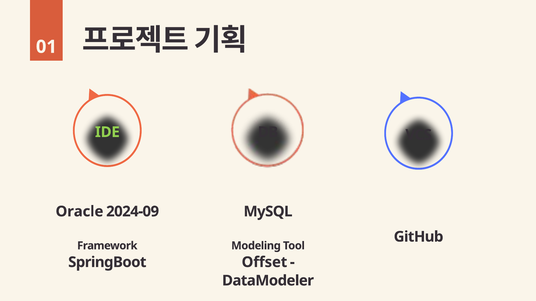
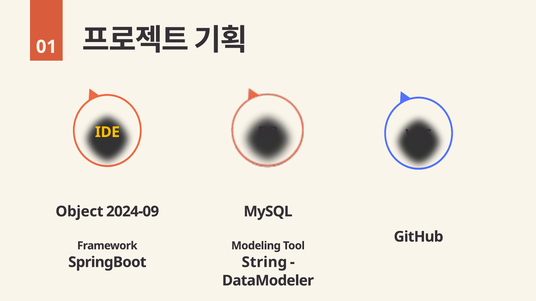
IDE colour: light green -> yellow
Oracle: Oracle -> Object
Offset: Offset -> String
